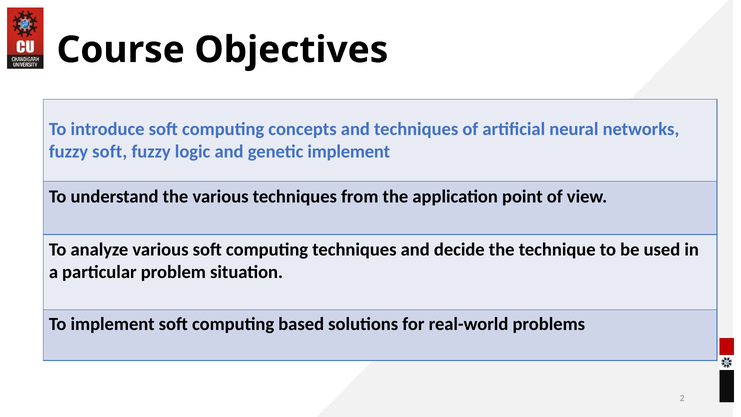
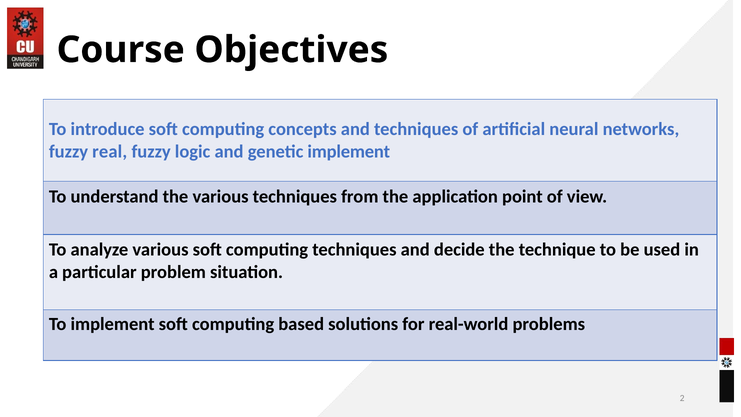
fuzzy soft: soft -> real
